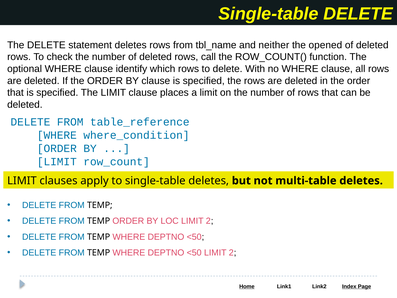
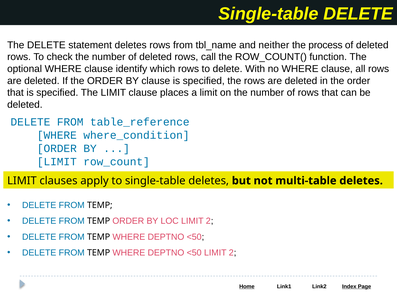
opened: opened -> process
